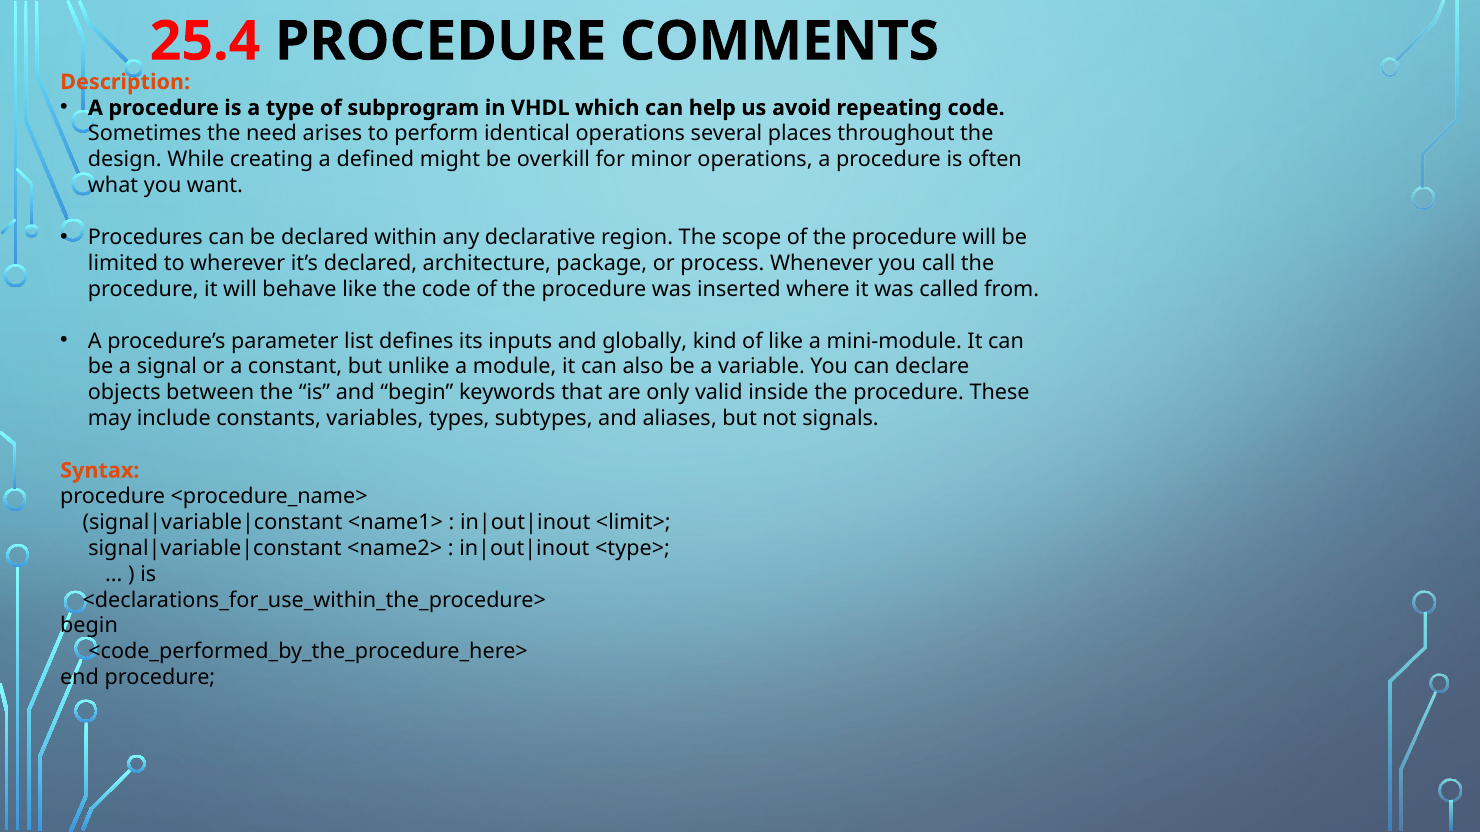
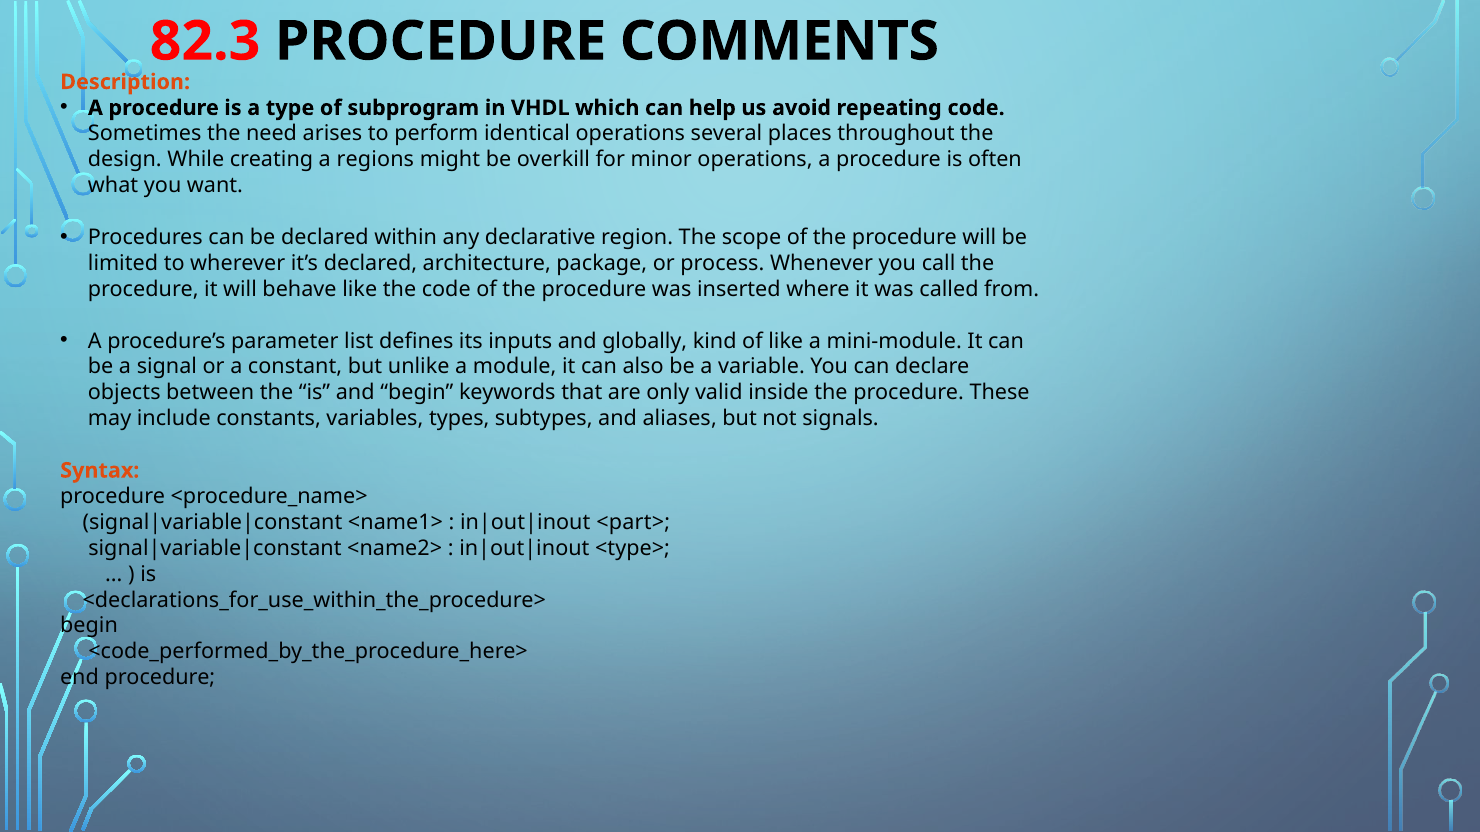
25.4: 25.4 -> 82.3
defined: defined -> regions
<limit>: <limit> -> <part>
